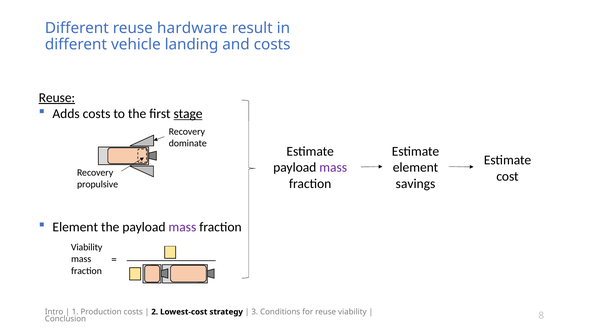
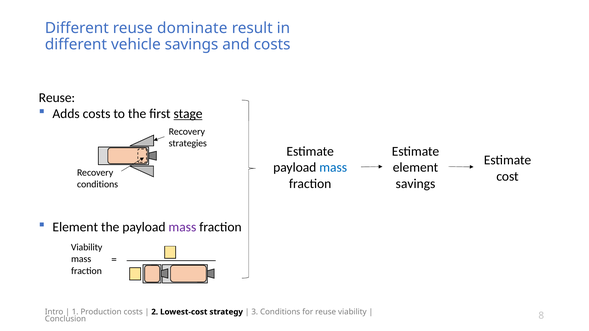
hardware: hardware -> dominate
vehicle landing: landing -> savings
Reuse at (57, 98) underline: present -> none
dominate: dominate -> strategies
mass at (333, 168) colour: purple -> blue
propulsive at (98, 184): propulsive -> conditions
